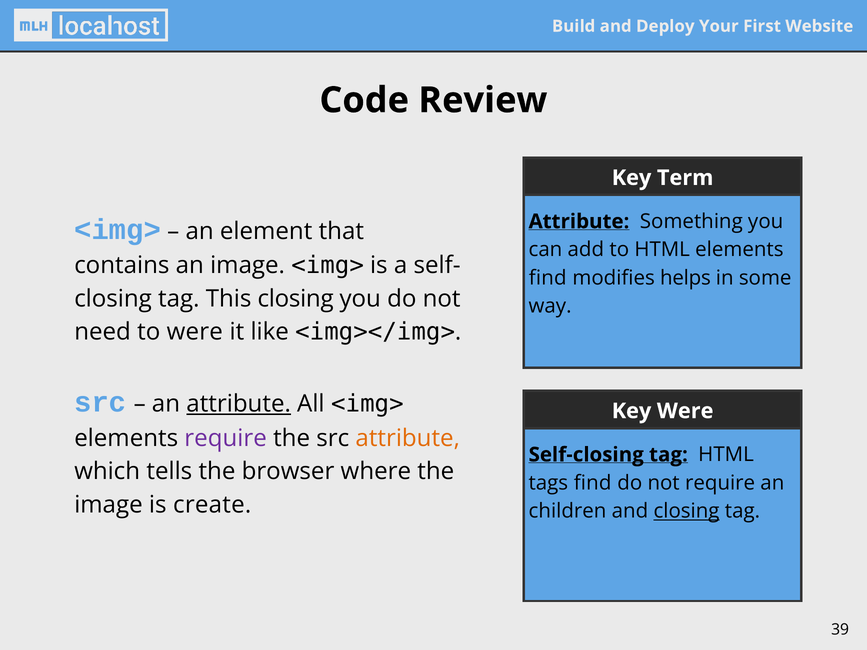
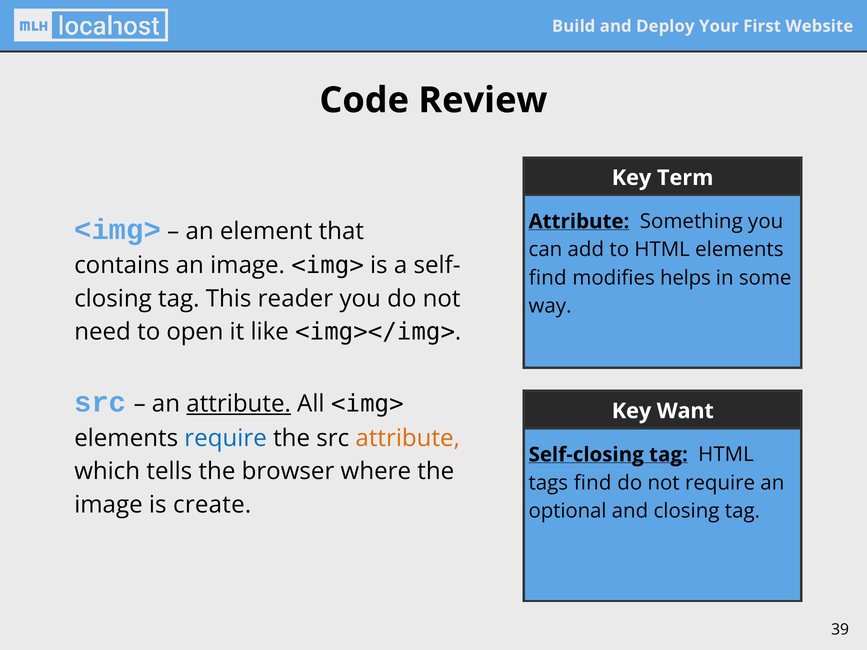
This closing: closing -> reader
to were: were -> open
Key Were: Were -> Want
require at (226, 438) colour: purple -> blue
children: children -> optional
closing at (686, 511) underline: present -> none
